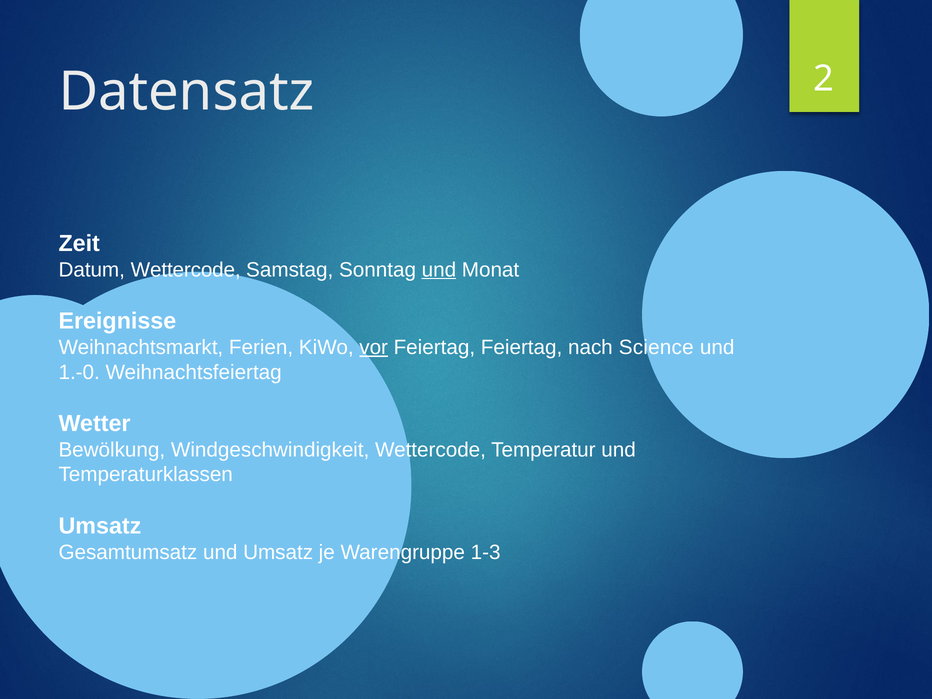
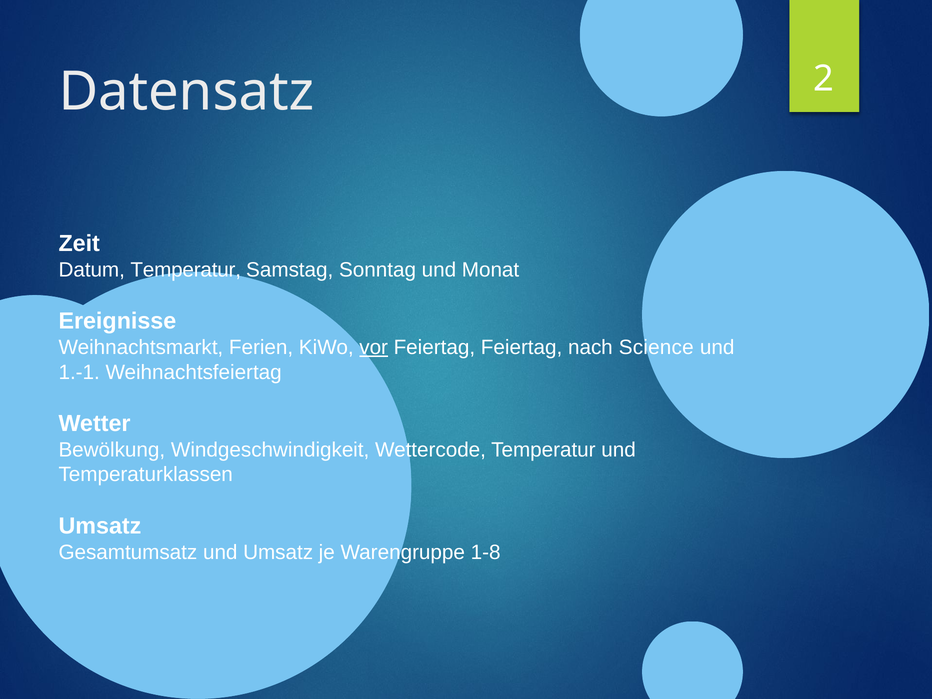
Datum Wettercode: Wettercode -> Temperatur
und at (439, 270) underline: present -> none
1.-0: 1.-0 -> 1.-1
1-3: 1-3 -> 1-8
